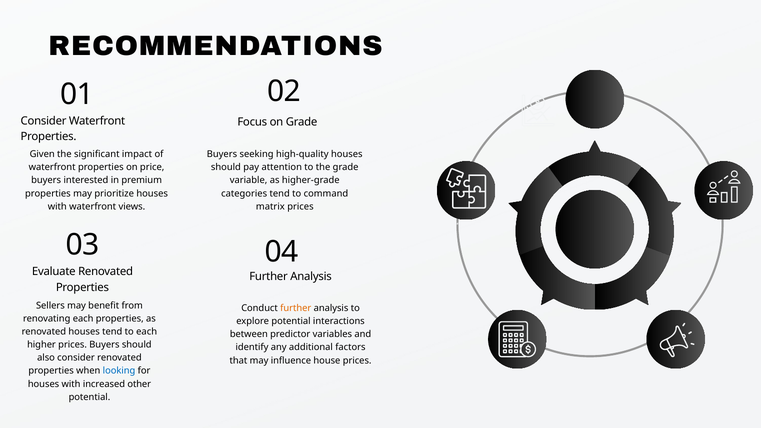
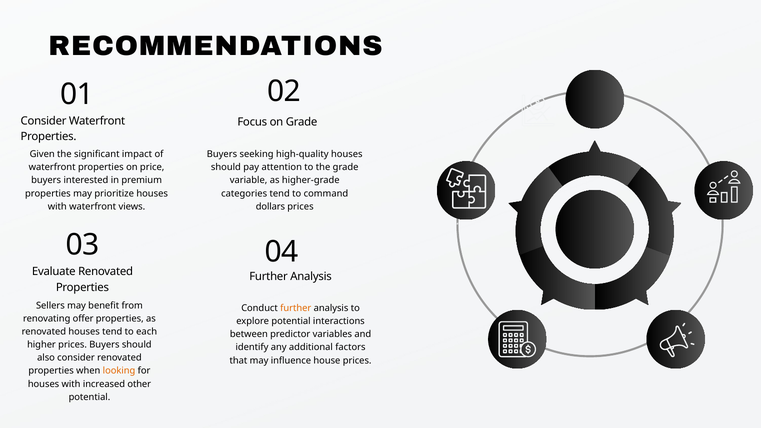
matrix: matrix -> dollars
renovating each: each -> offer
looking colour: blue -> orange
